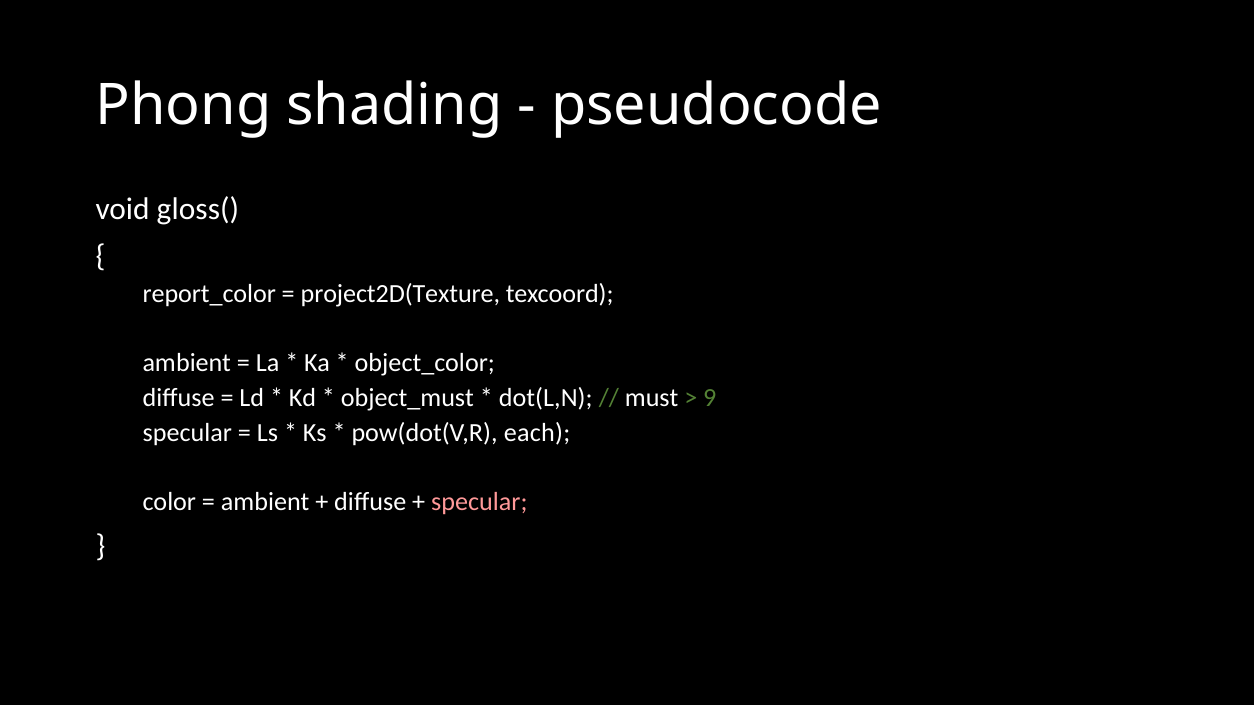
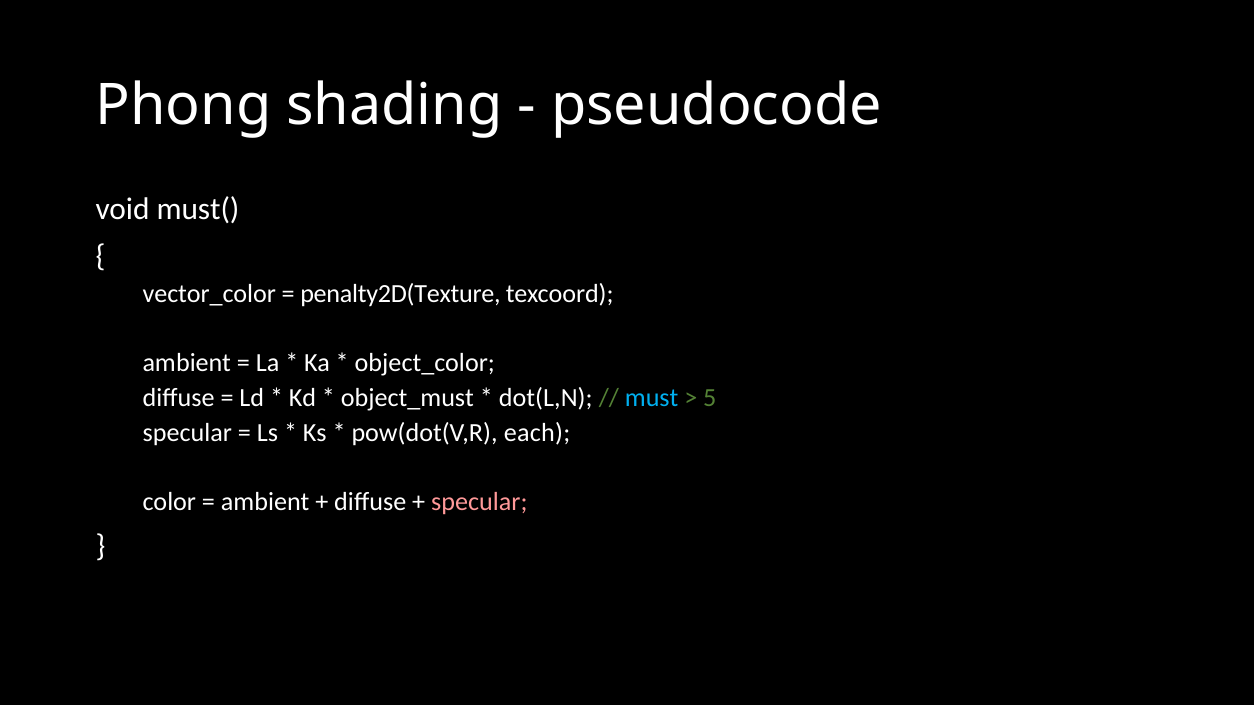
gloss(: gloss( -> must(
report_color: report_color -> vector_color
project2D(Texture: project2D(Texture -> penalty2D(Texture
must colour: white -> light blue
9: 9 -> 5
